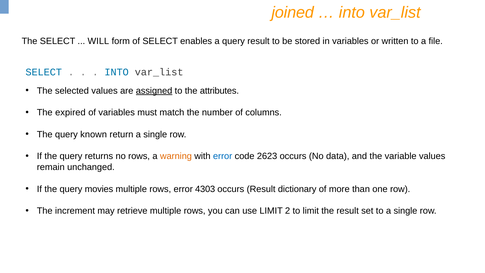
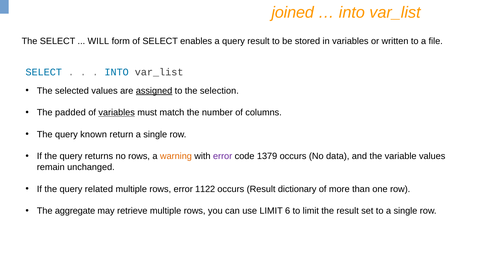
attributes: attributes -> selection
expired: expired -> padded
variables at (117, 113) underline: none -> present
error at (223, 156) colour: blue -> purple
2623: 2623 -> 1379
movies: movies -> related
4303: 4303 -> 1122
increment: increment -> aggregate
2: 2 -> 6
